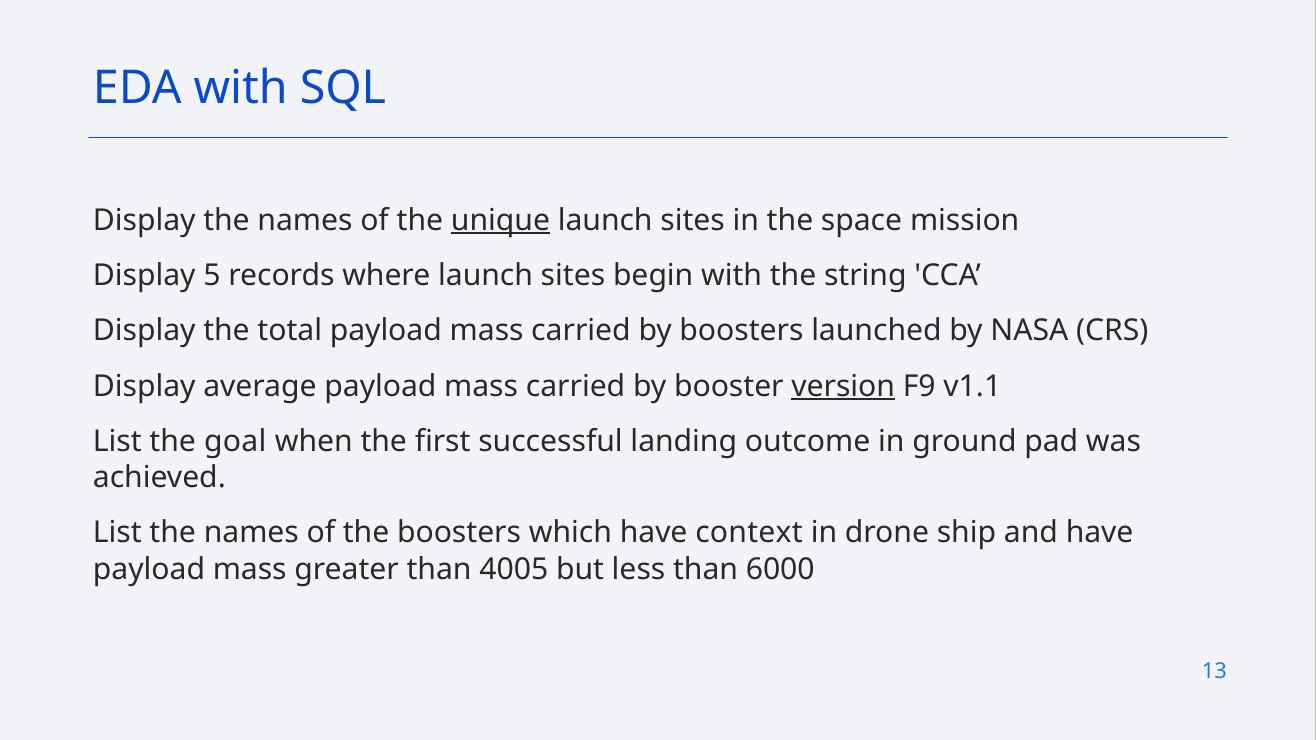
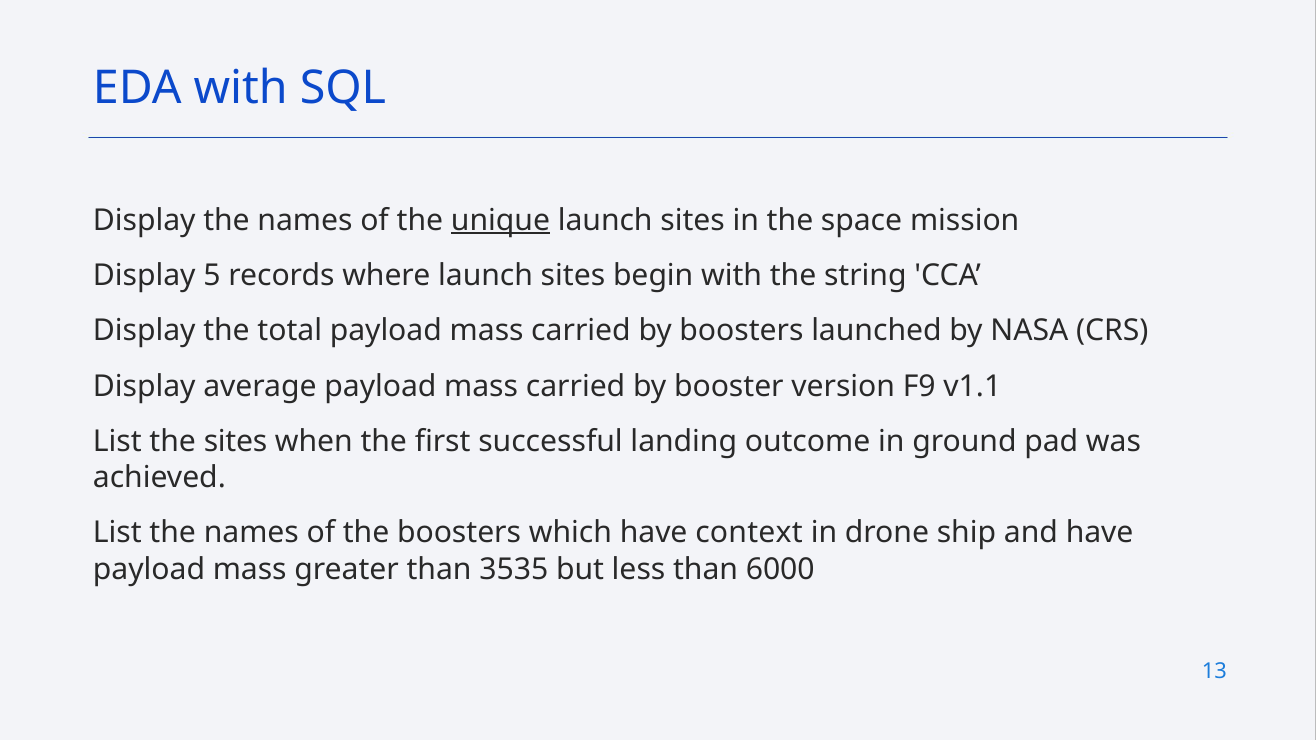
version underline: present -> none
the goal: goal -> sites
4005: 4005 -> 3535
